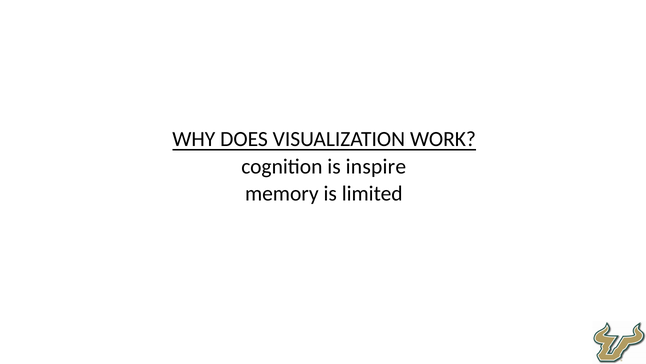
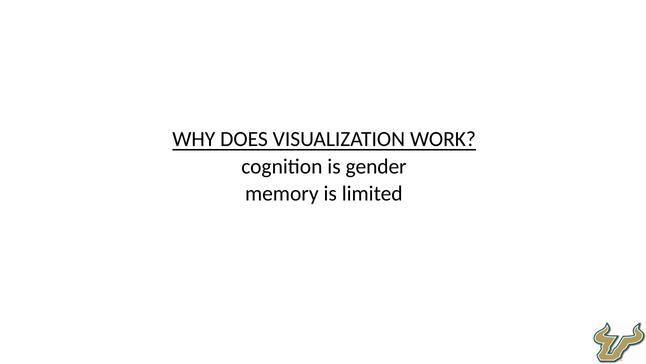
inspire: inspire -> gender
